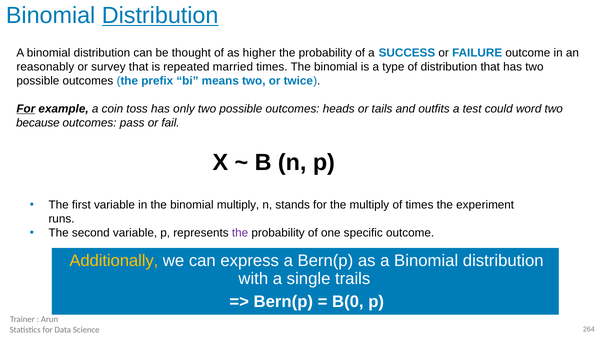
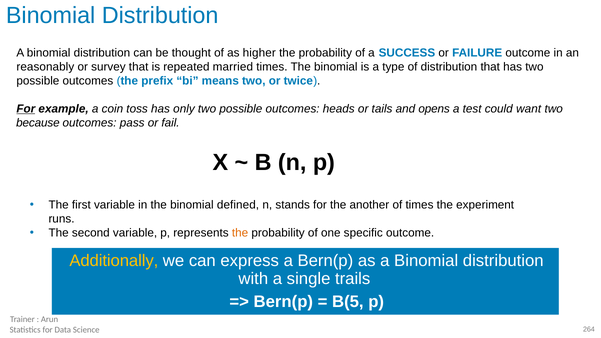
Distribution at (160, 15) underline: present -> none
outfits: outfits -> opens
word: word -> want
binomial multiply: multiply -> defined
the multiply: multiply -> another
the at (240, 233) colour: purple -> orange
B(0: B(0 -> B(5
